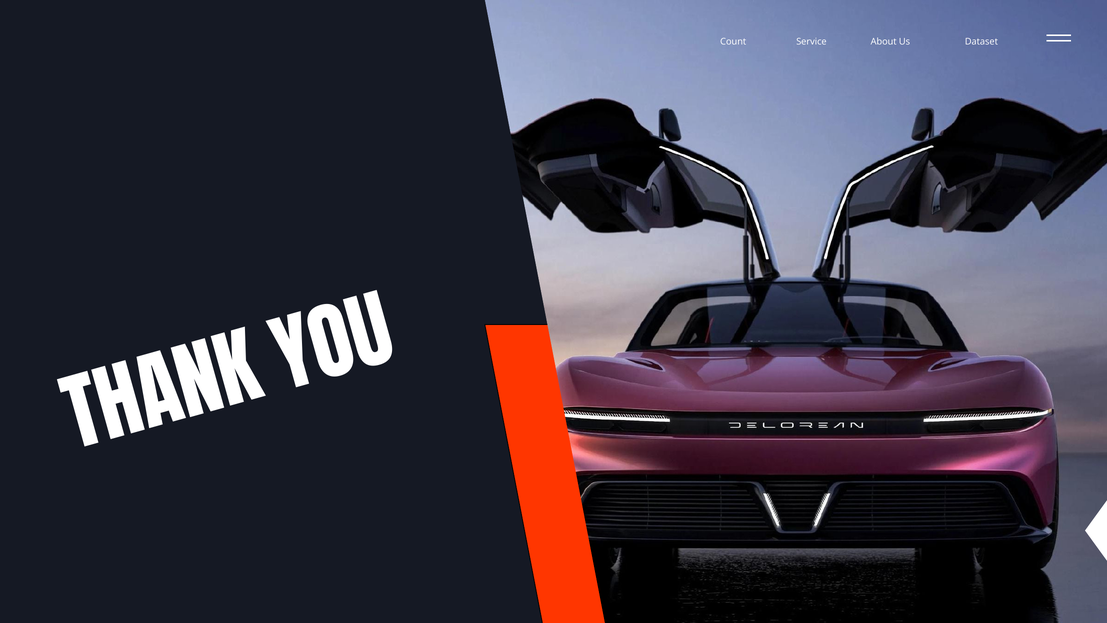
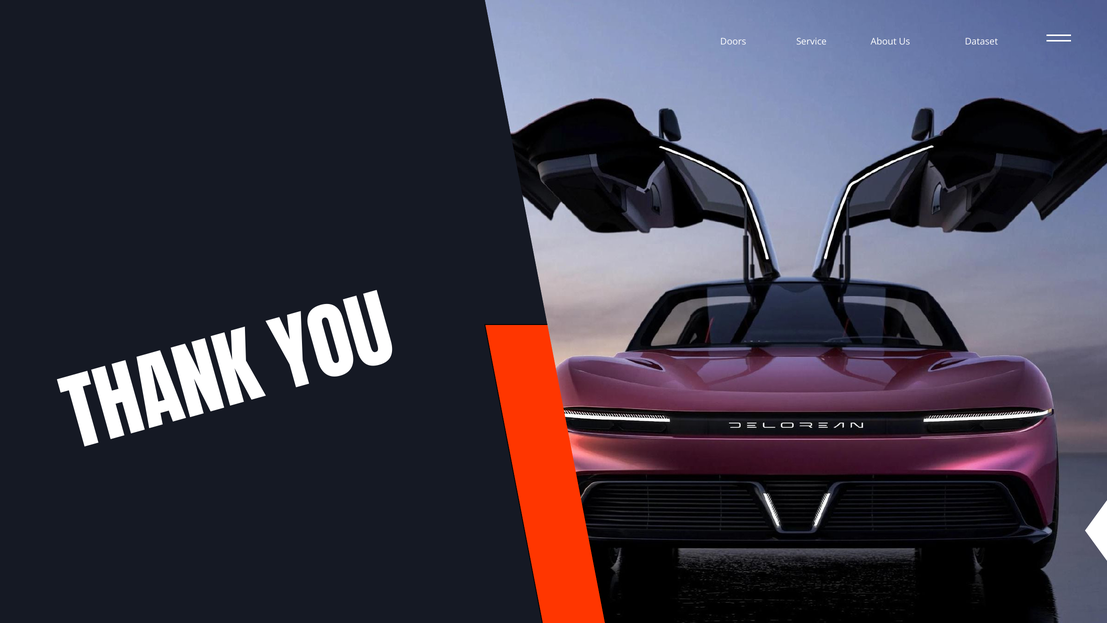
Count: Count -> Doors
